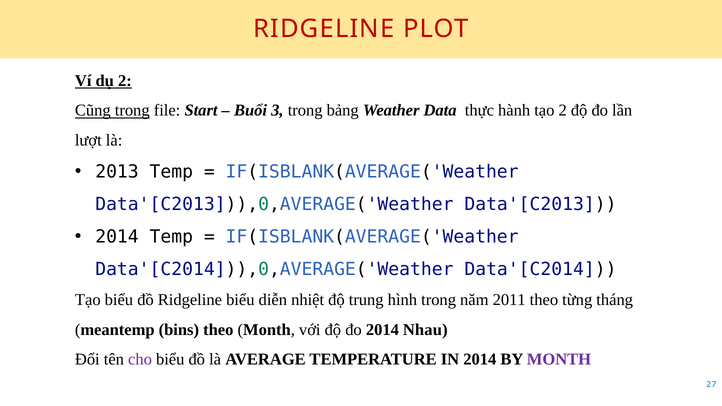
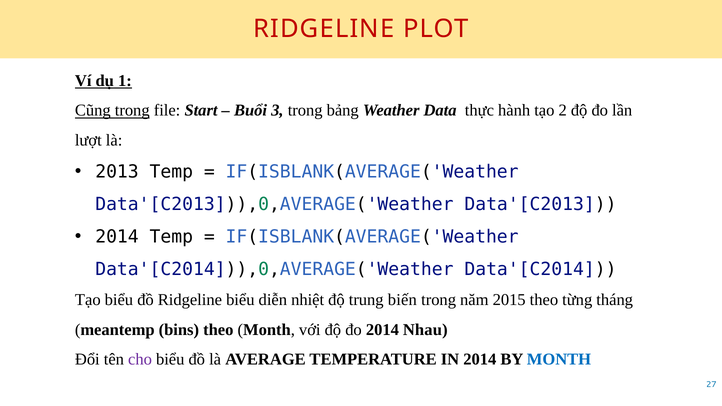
dụ 2: 2 -> 1
hình: hình -> biến
2011: 2011 -> 2015
MONTH at (559, 360) colour: purple -> blue
